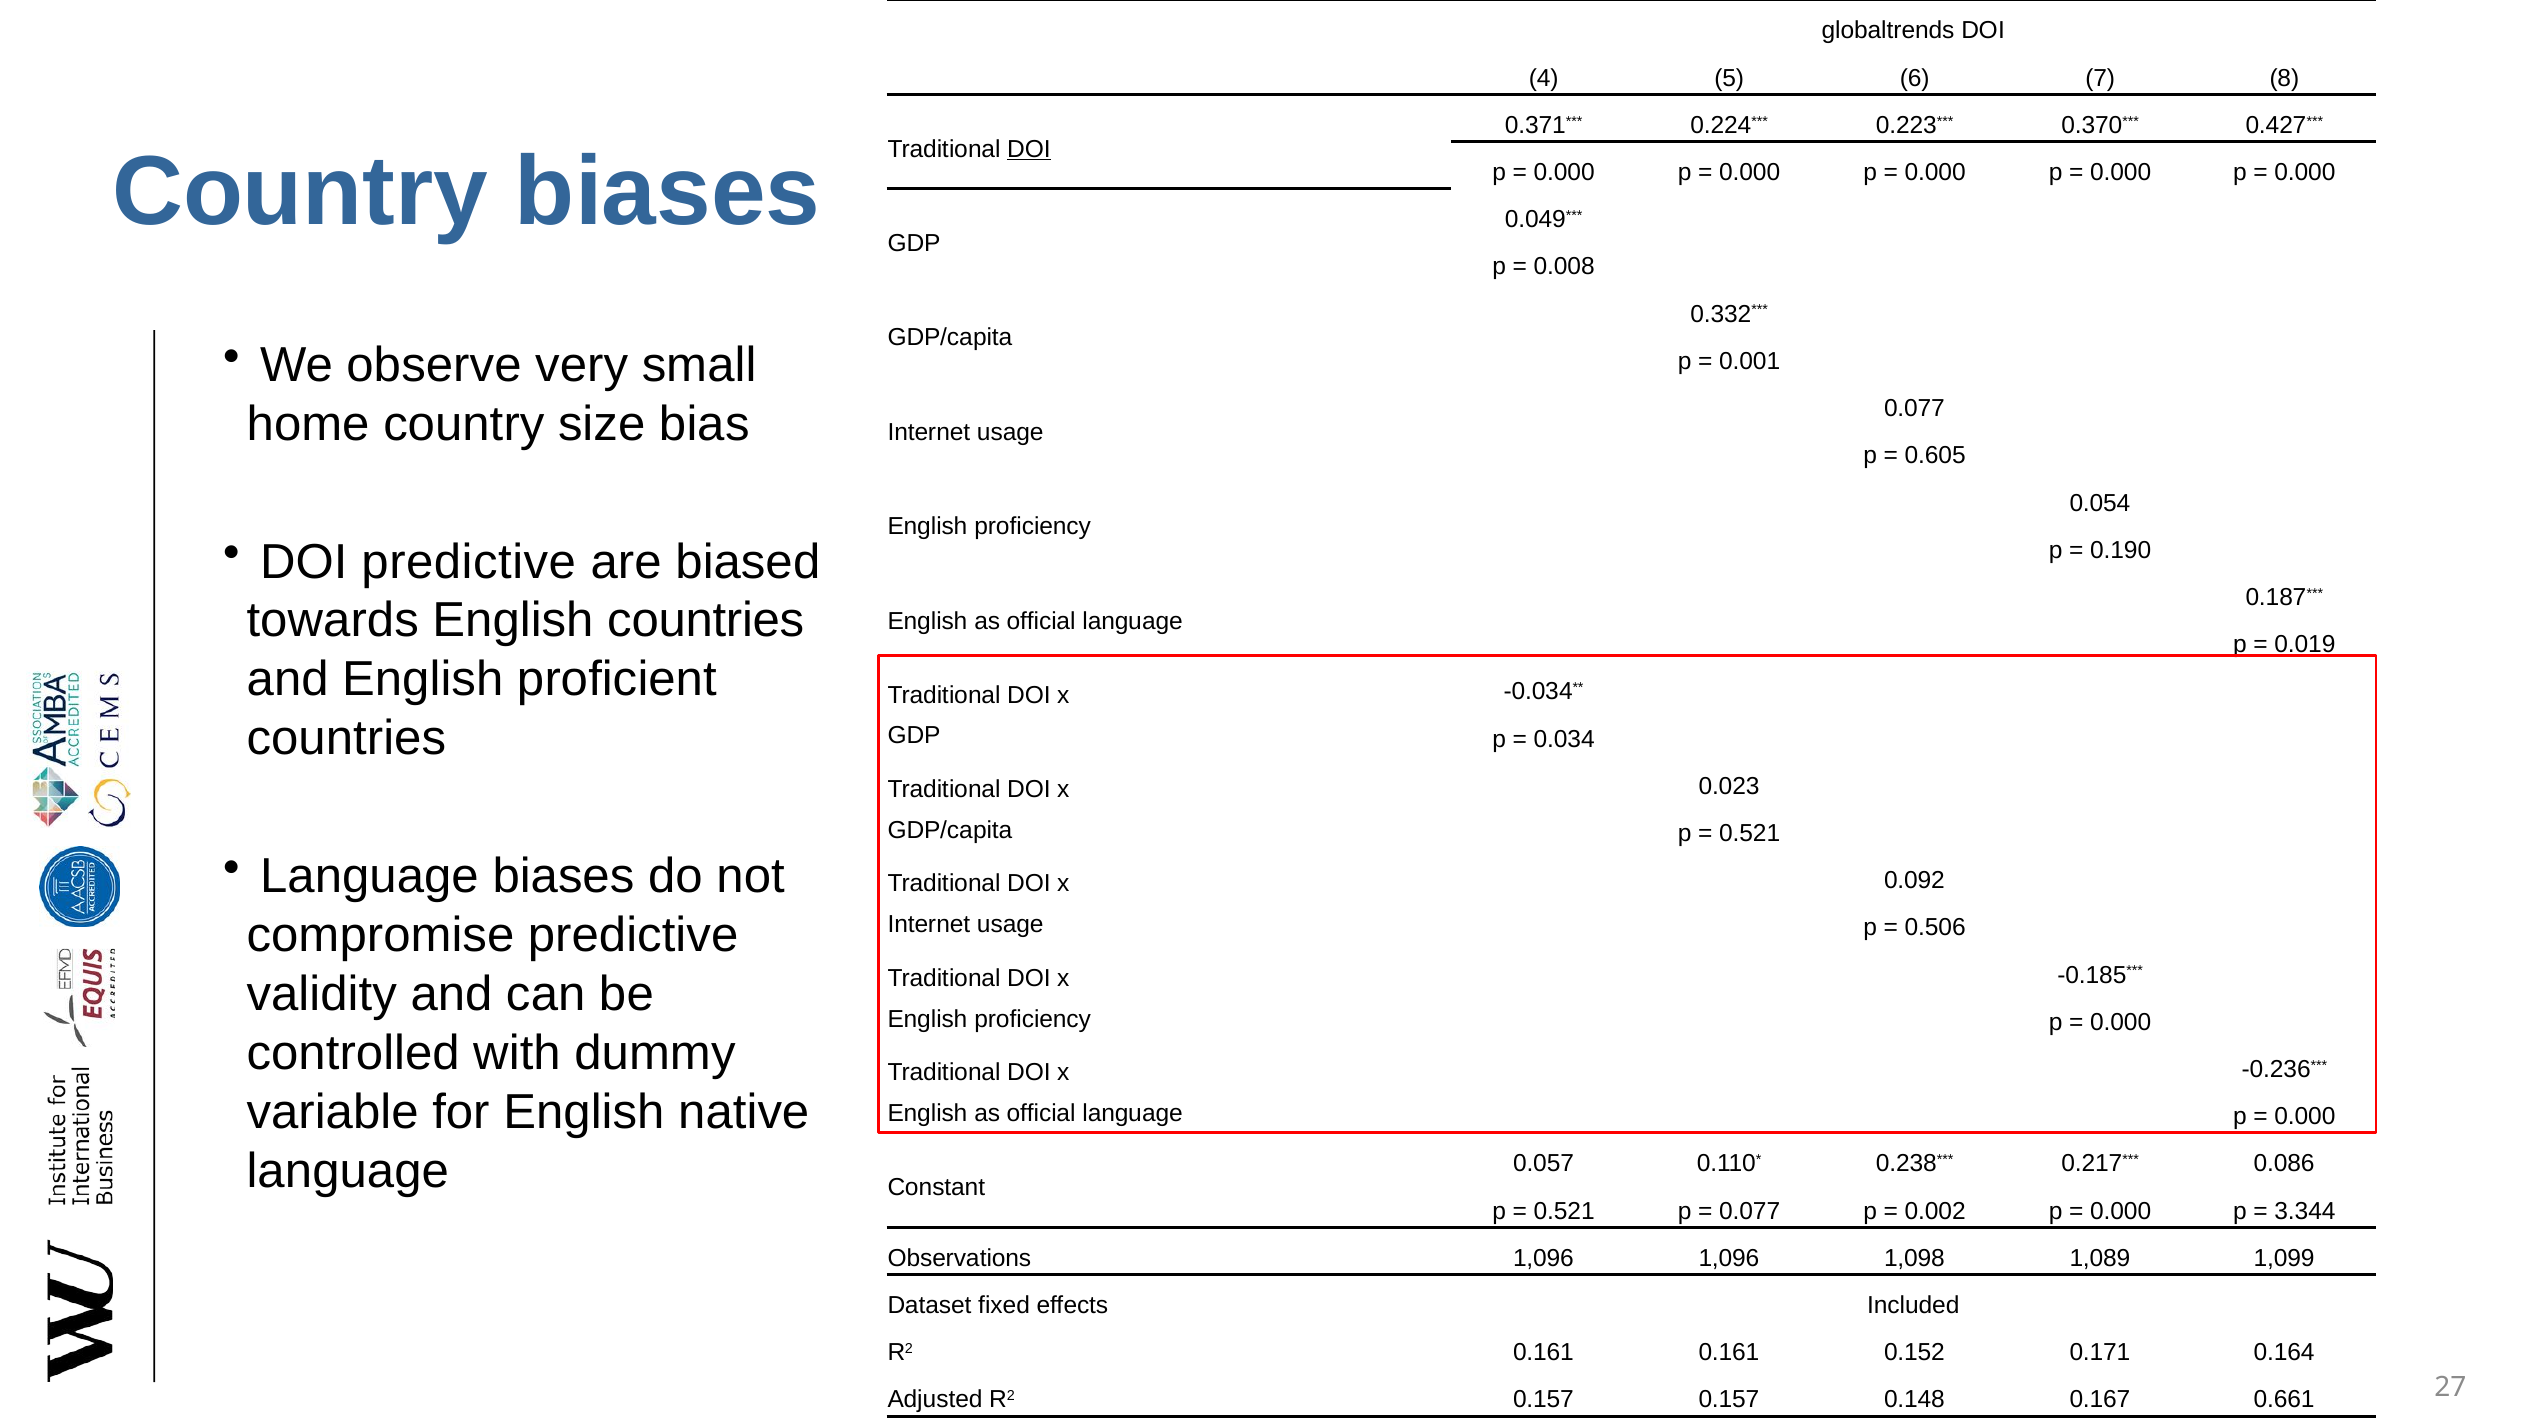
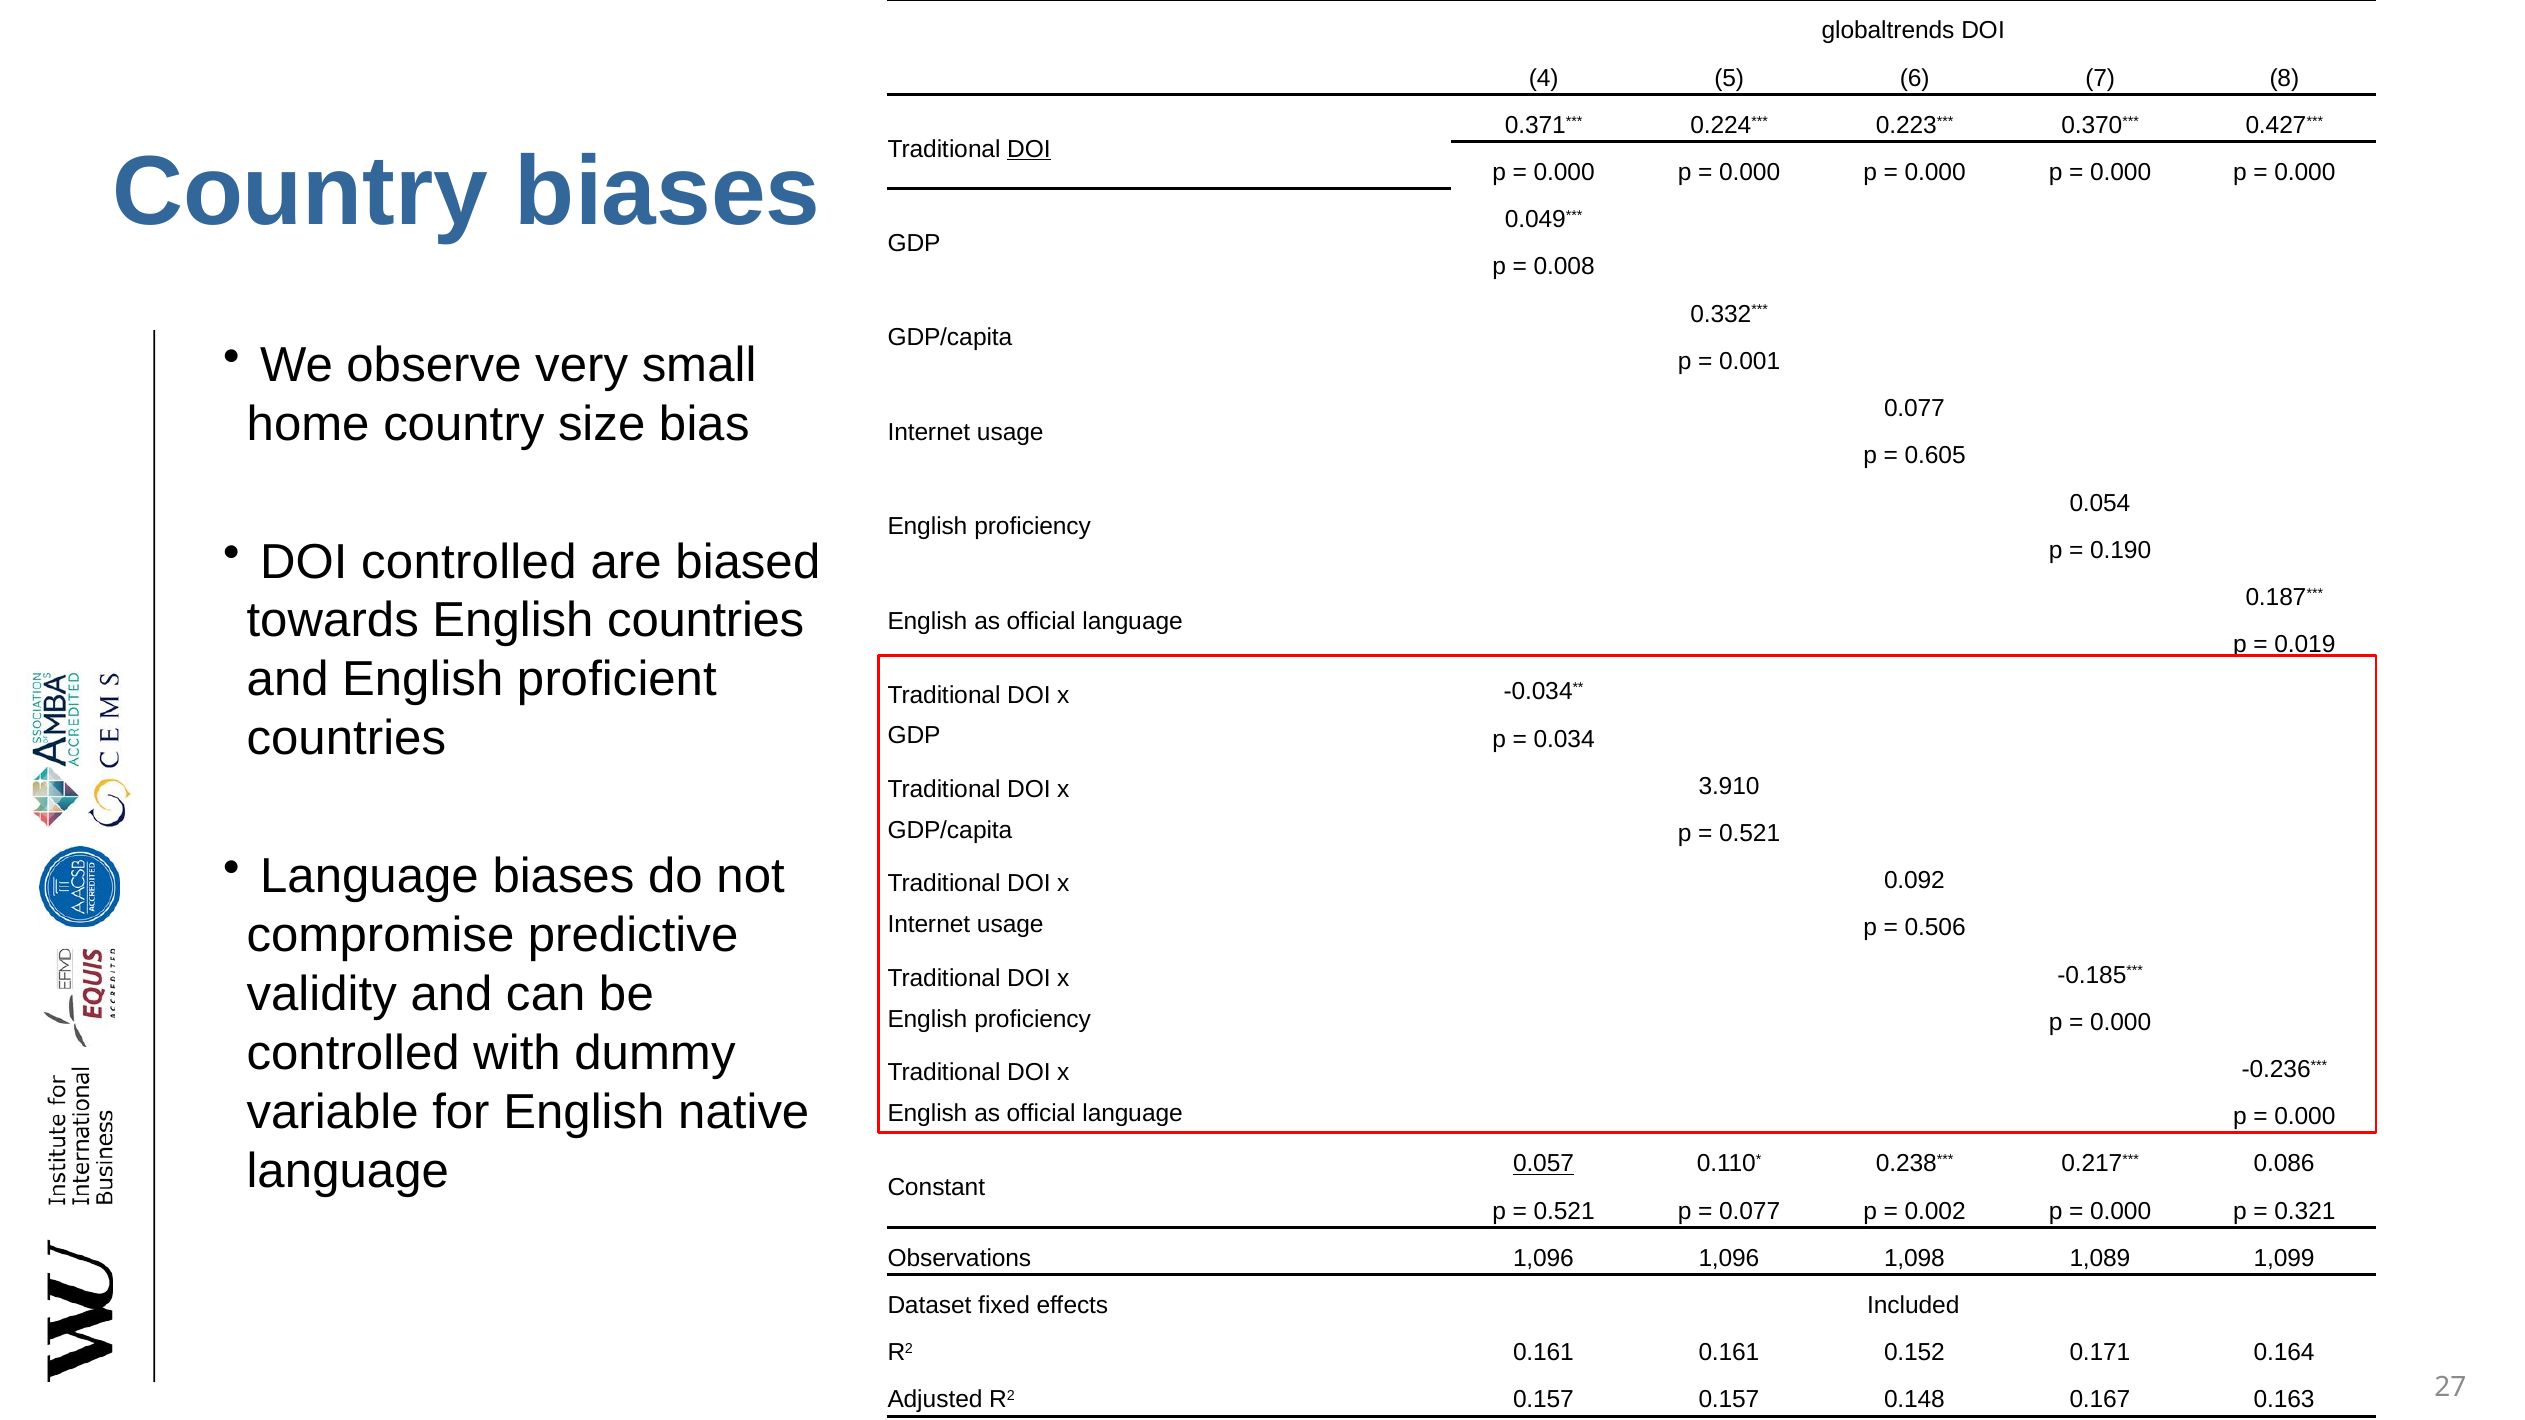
DOI predictive: predictive -> controlled
0.023: 0.023 -> 3.910
0.057 underline: none -> present
3.344: 3.344 -> 0.321
0.661: 0.661 -> 0.163
